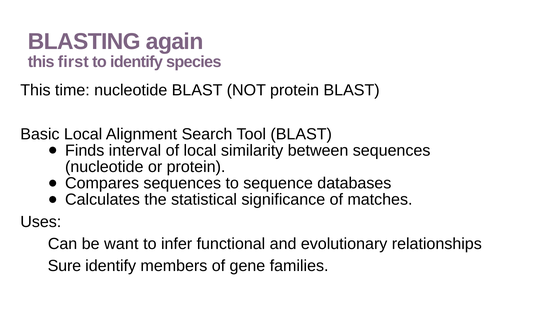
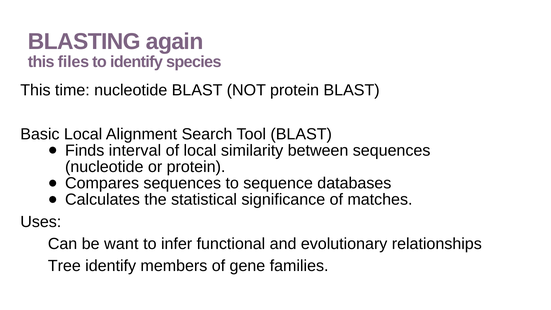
first: first -> files
Sure: Sure -> Tree
